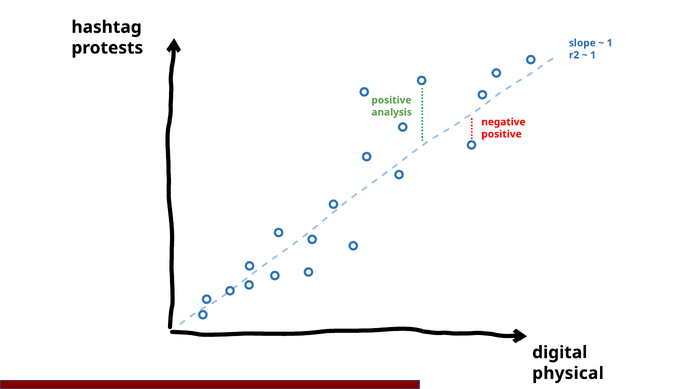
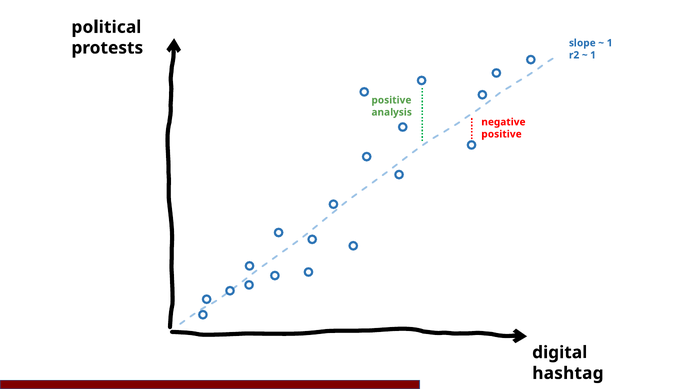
hashtag: hashtag -> political
physical: physical -> hashtag
